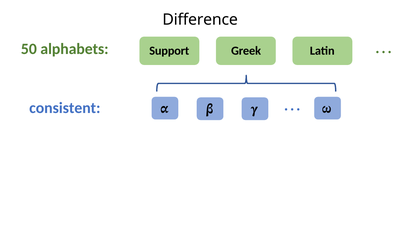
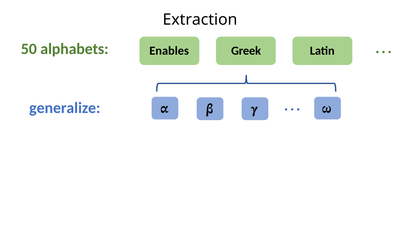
Difference: Difference -> Extraction
Support: Support -> Enables
consistent: consistent -> generalize
